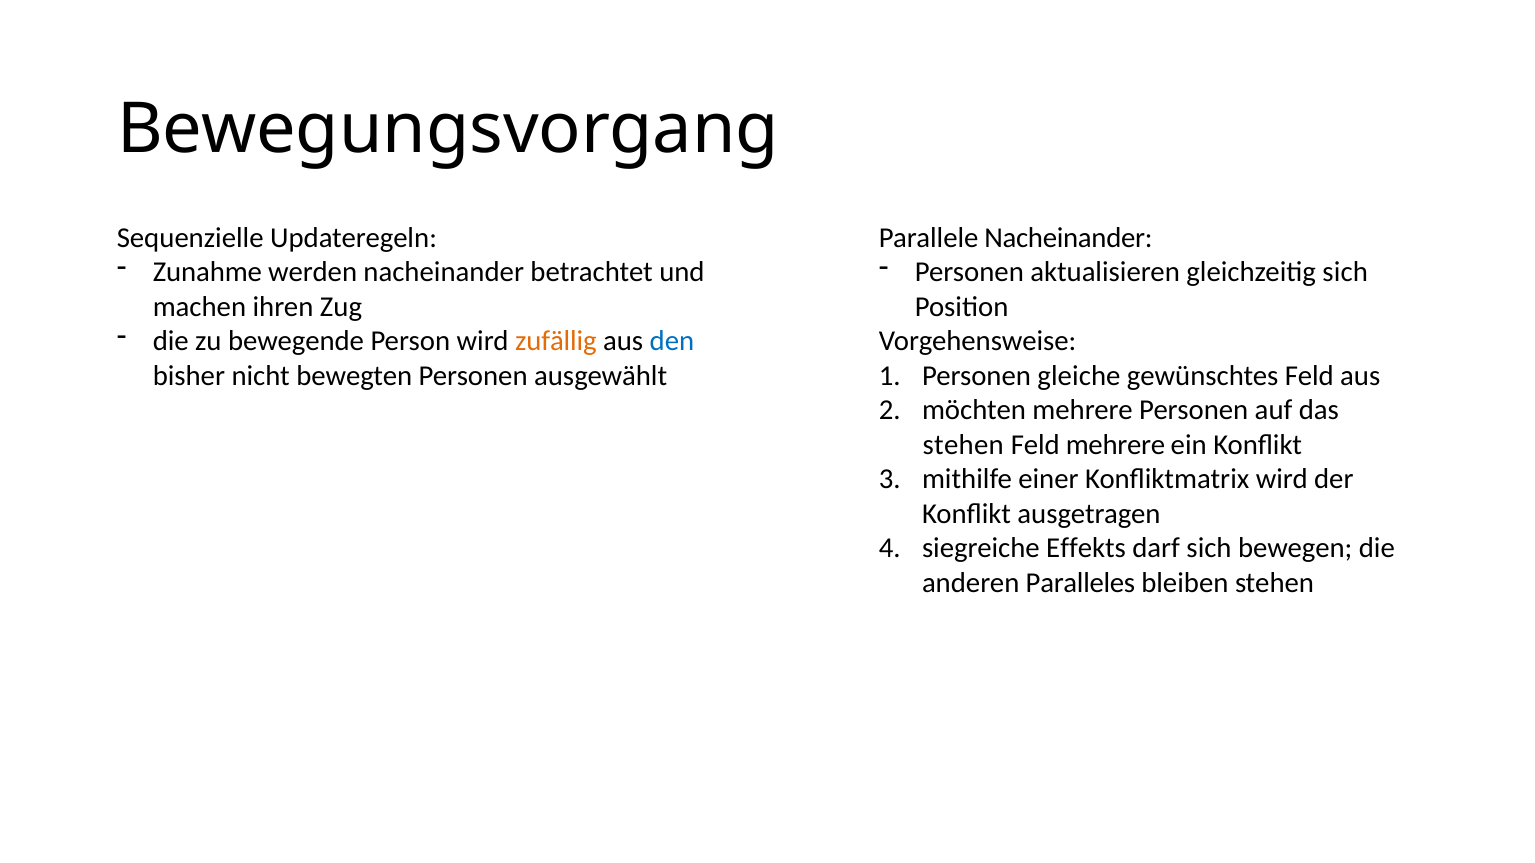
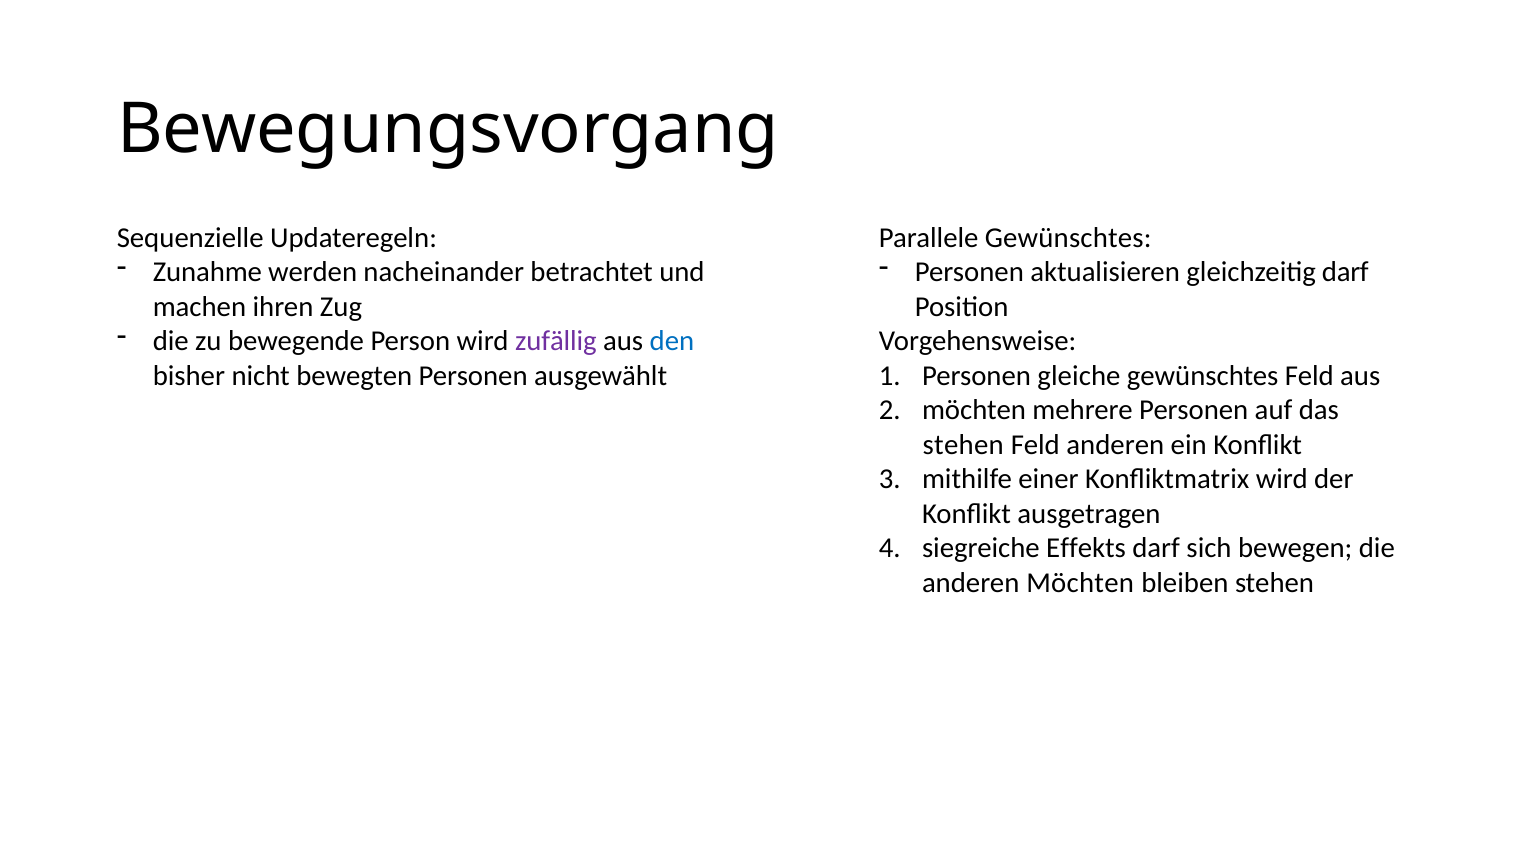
Parallele Nacheinander: Nacheinander -> Gewünschtes
gleichzeitig sich: sich -> darf
zufällig colour: orange -> purple
Feld mehrere: mehrere -> anderen
anderen Paralleles: Paralleles -> Möchten
